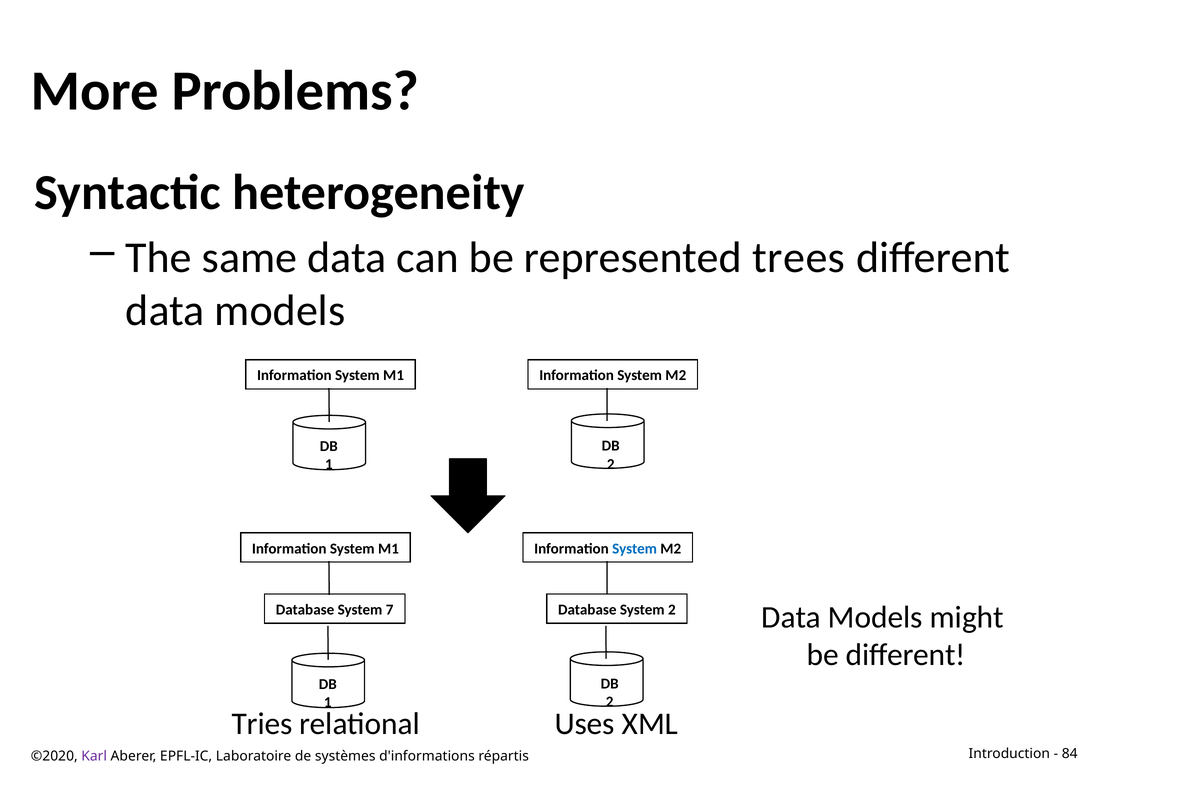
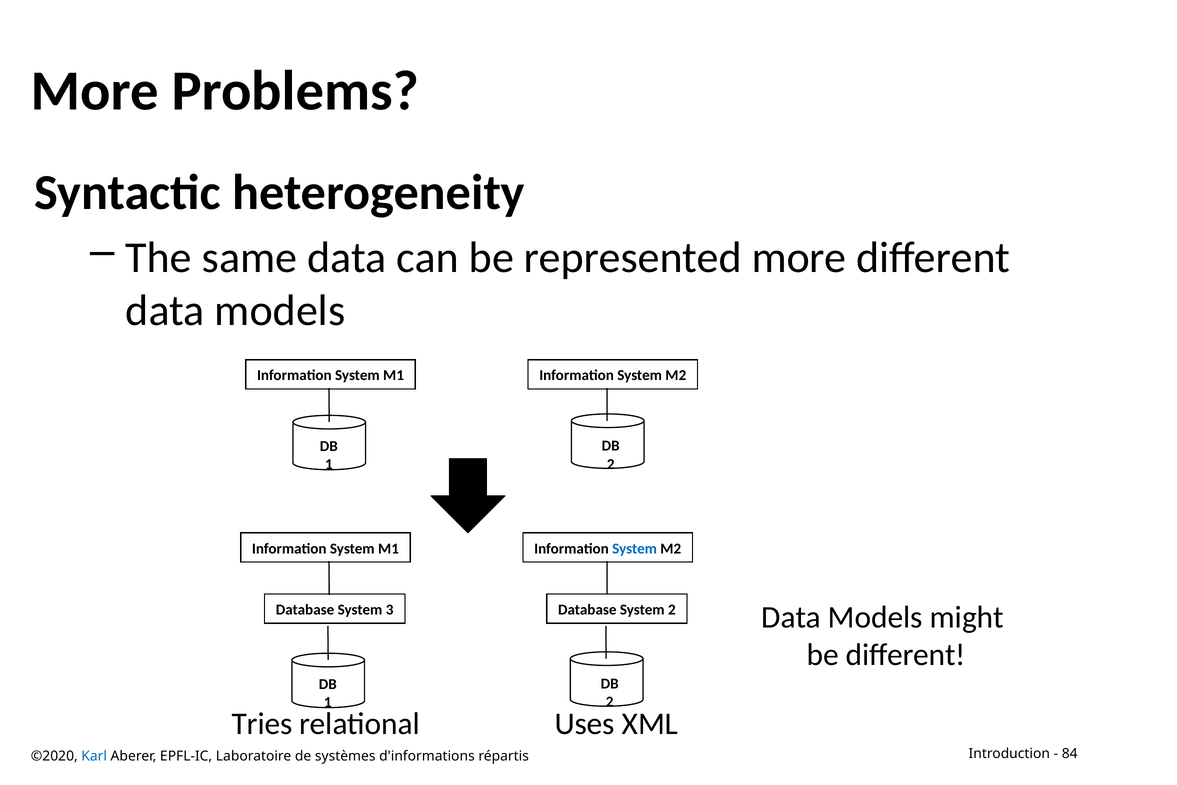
represented trees: trees -> more
7: 7 -> 3
Karl colour: purple -> blue
